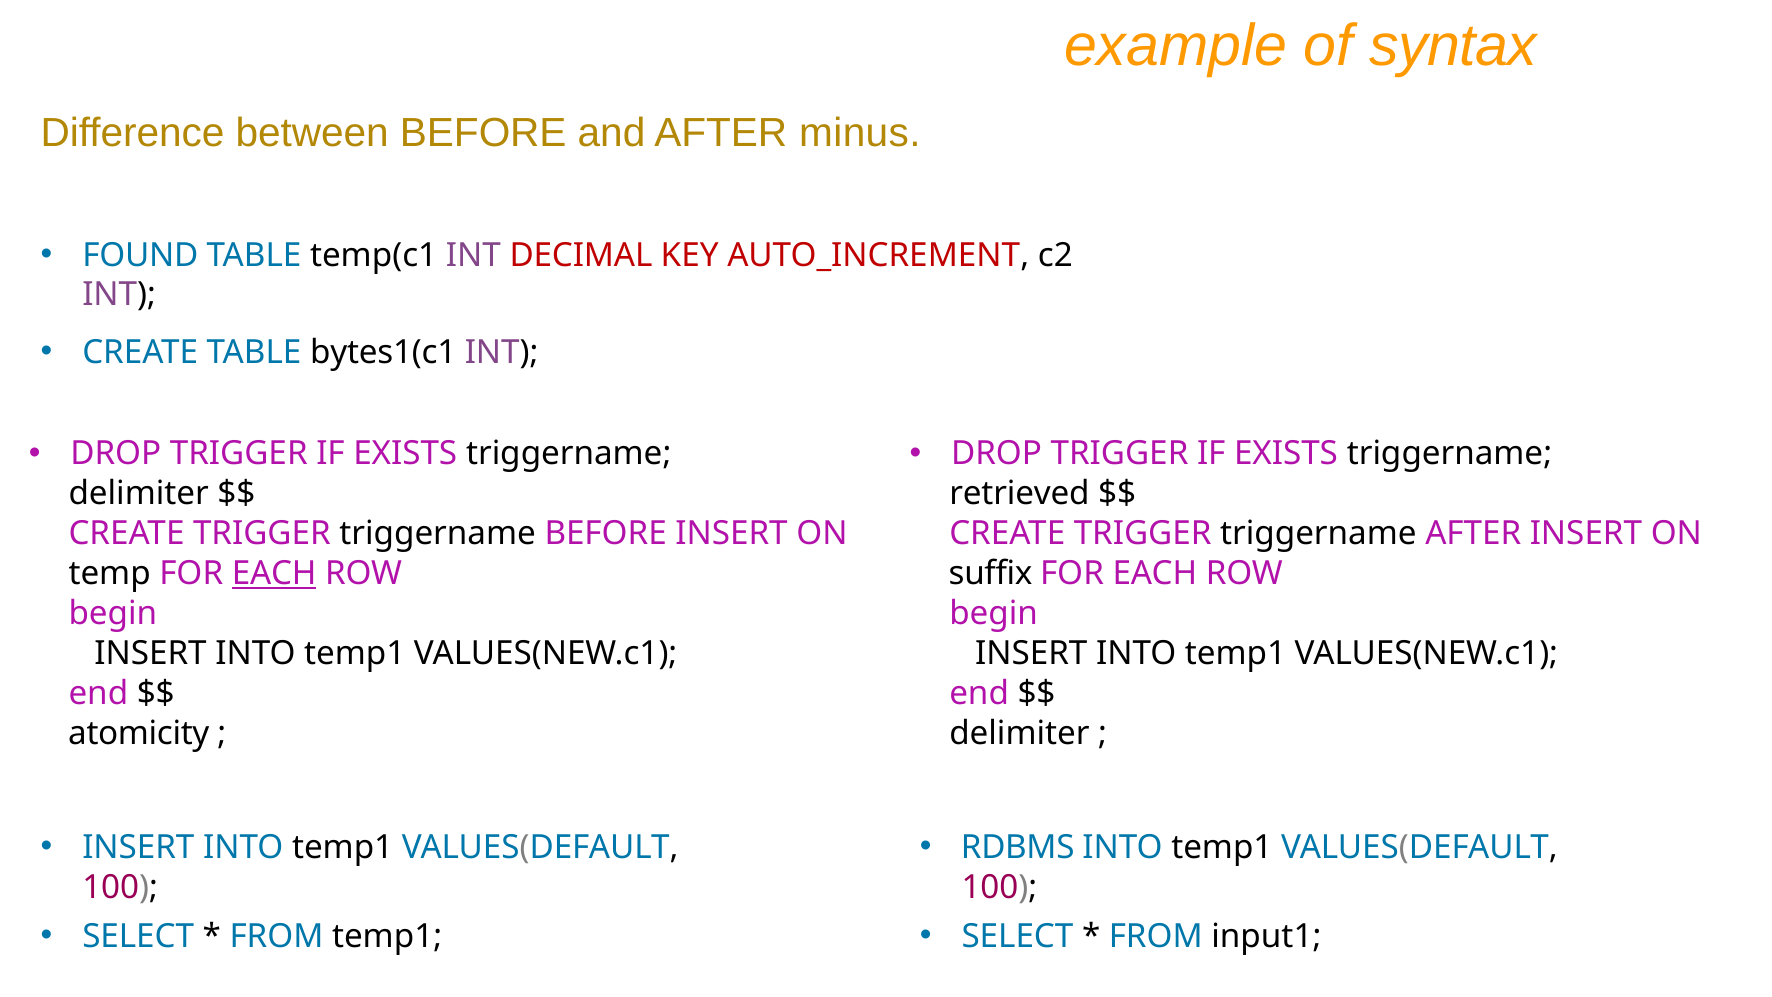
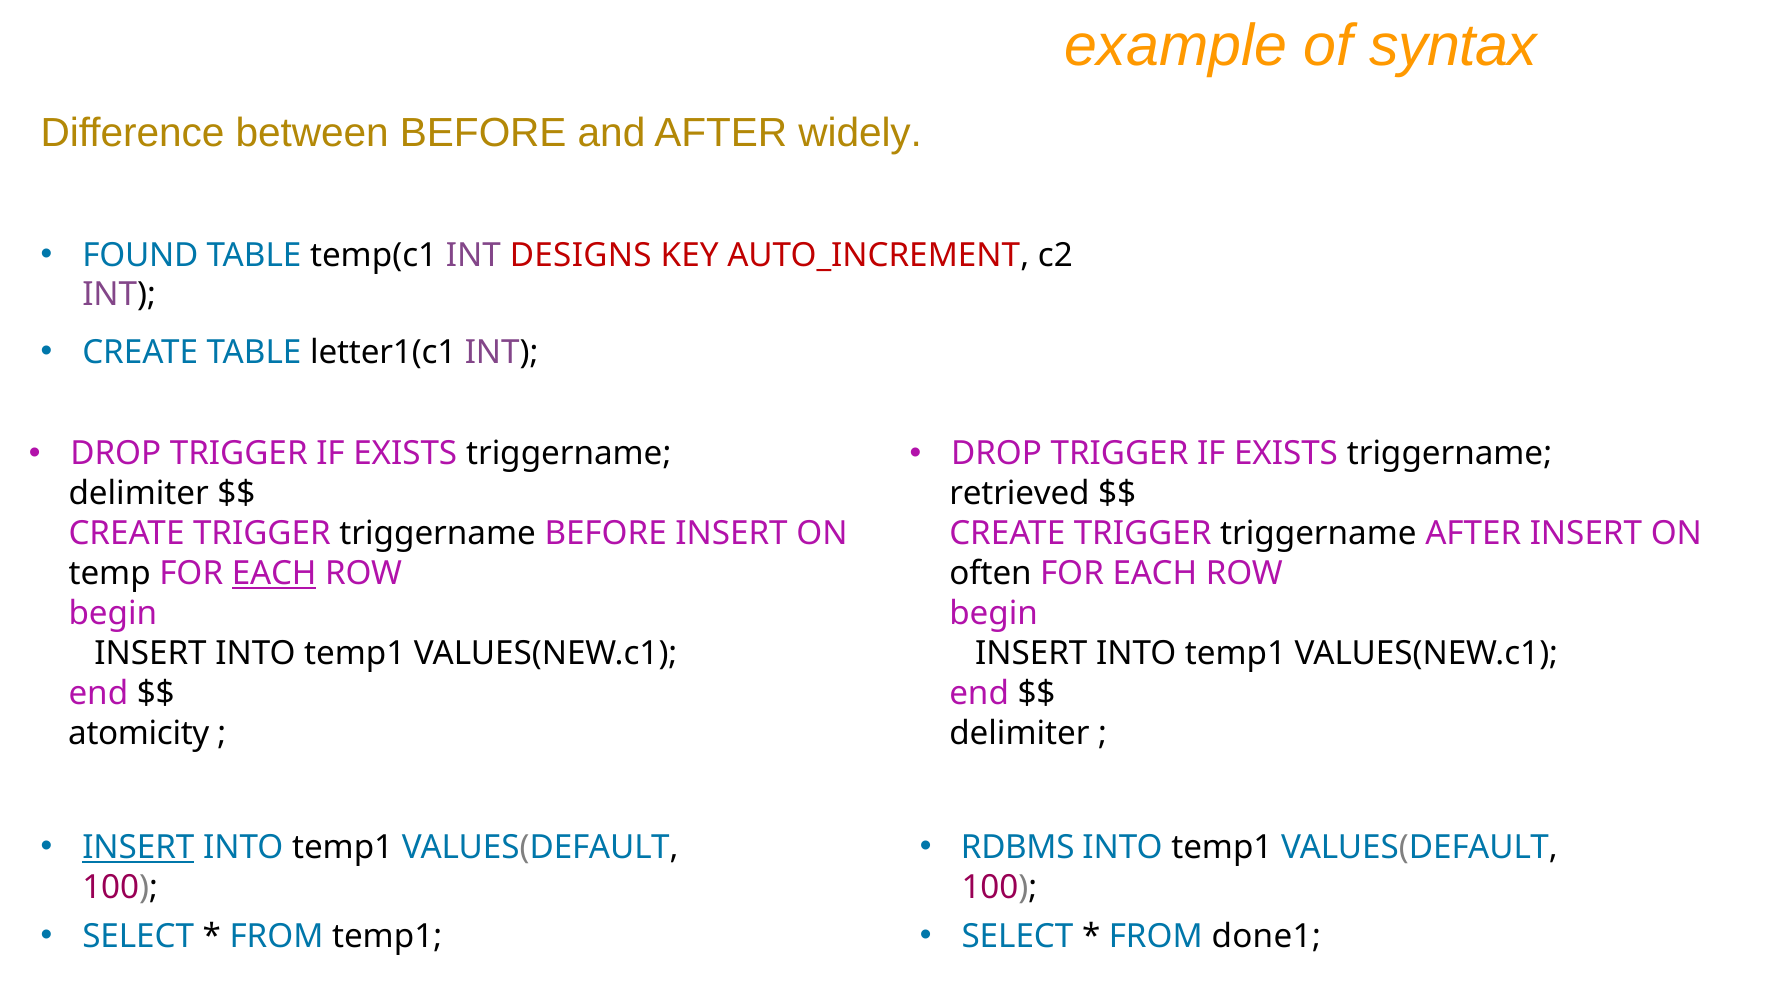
minus: minus -> widely
DECIMAL: DECIMAL -> DESIGNS
bytes1(c1: bytes1(c1 -> letter1(c1
suffix: suffix -> often
INSERT at (138, 847) underline: none -> present
input1: input1 -> done1
